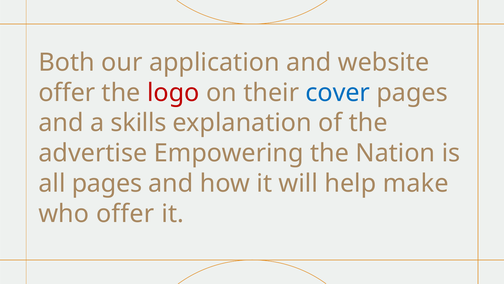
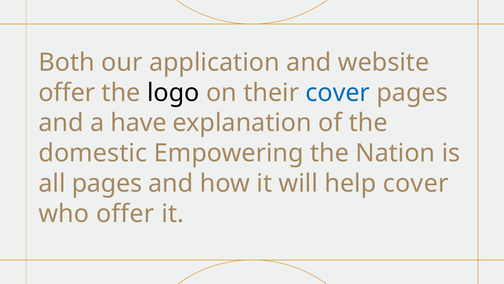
logo colour: red -> black
skills: skills -> have
advertise: advertise -> domestic
help make: make -> cover
